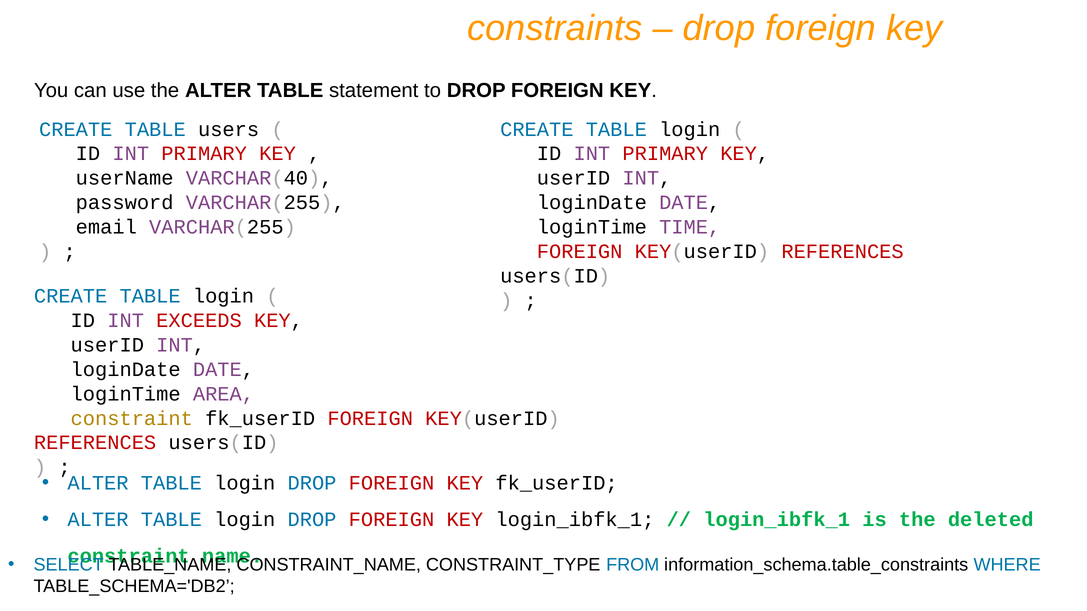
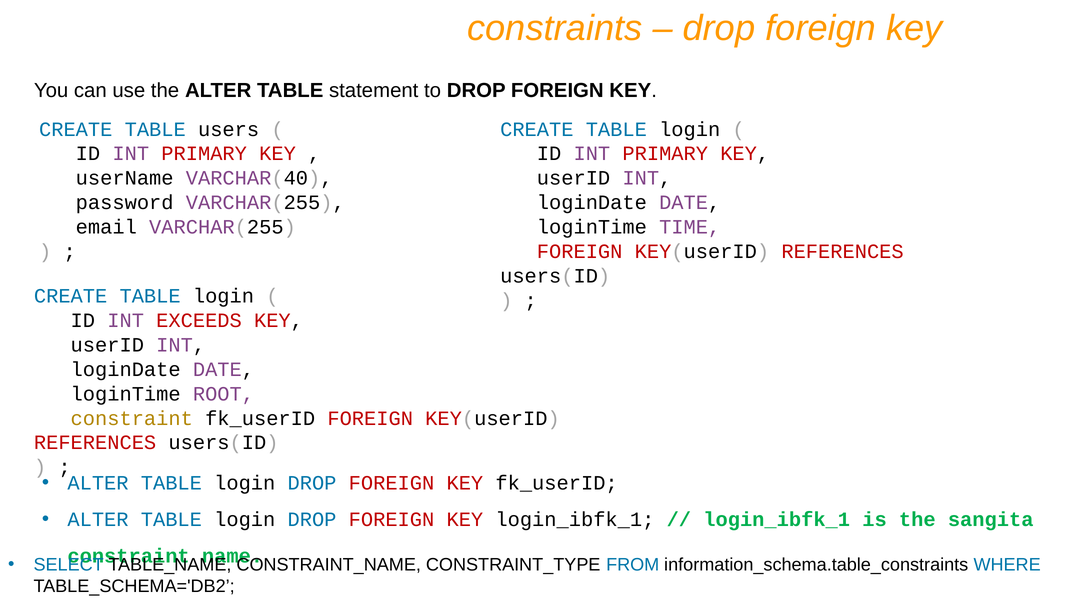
AREA: AREA -> ROOT
deleted: deleted -> sangita
